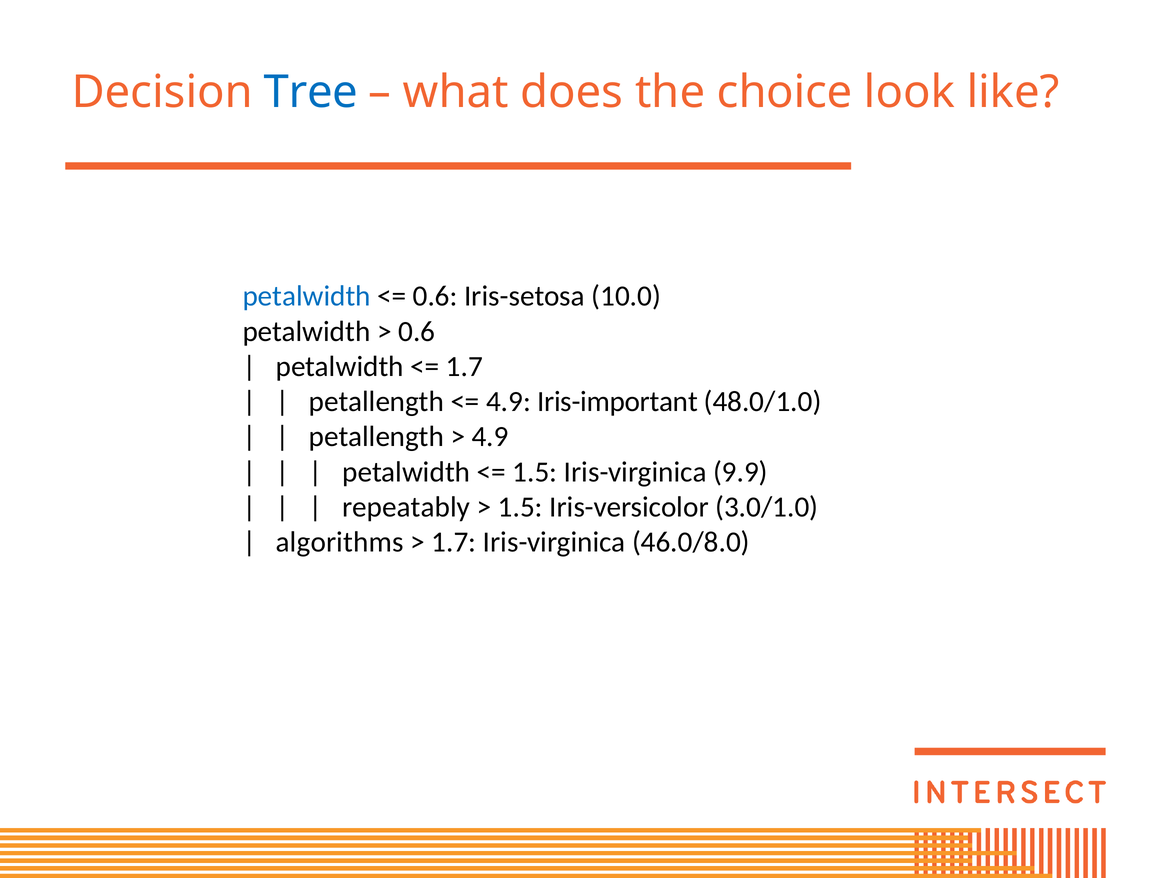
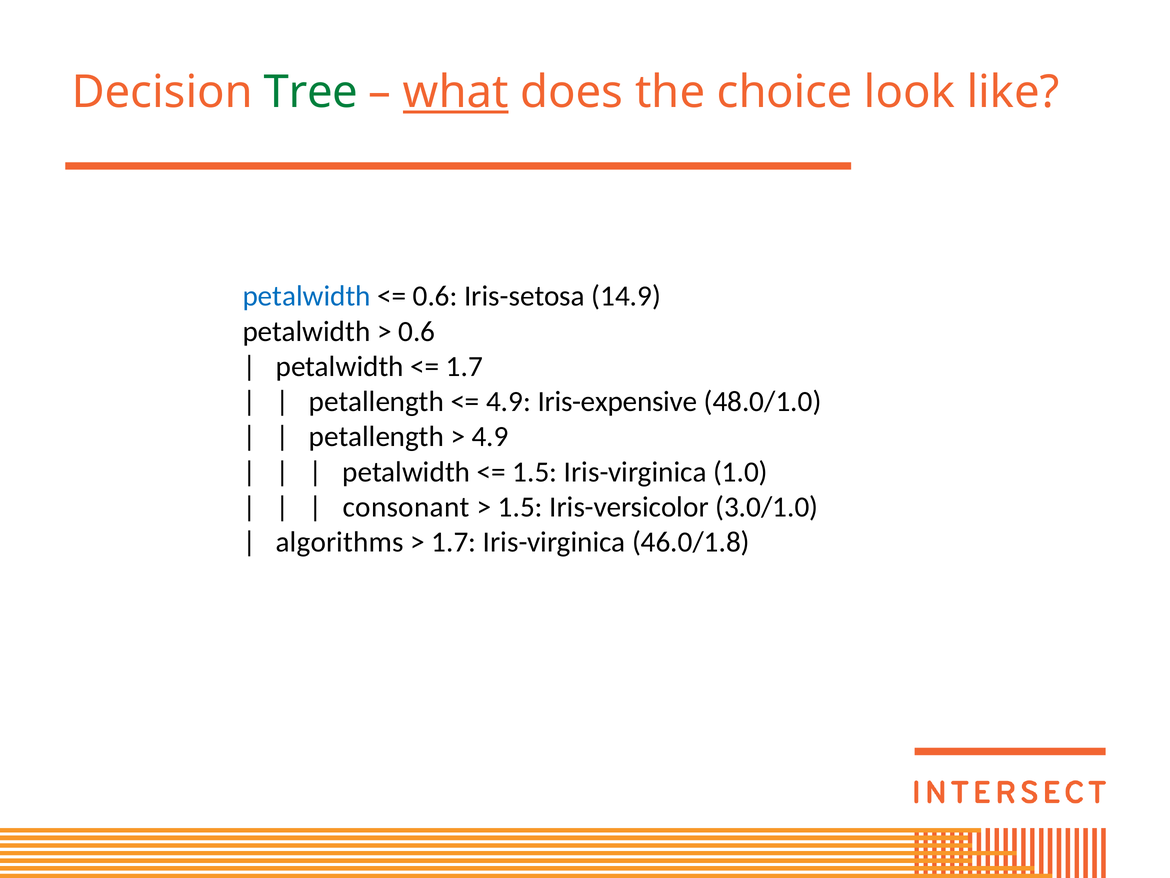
Tree colour: blue -> green
what underline: none -> present
10.0: 10.0 -> 14.9
Iris-important: Iris-important -> Iris-expensive
9.9: 9.9 -> 1.0
repeatably: repeatably -> consonant
46.0/8.0: 46.0/8.0 -> 46.0/1.8
